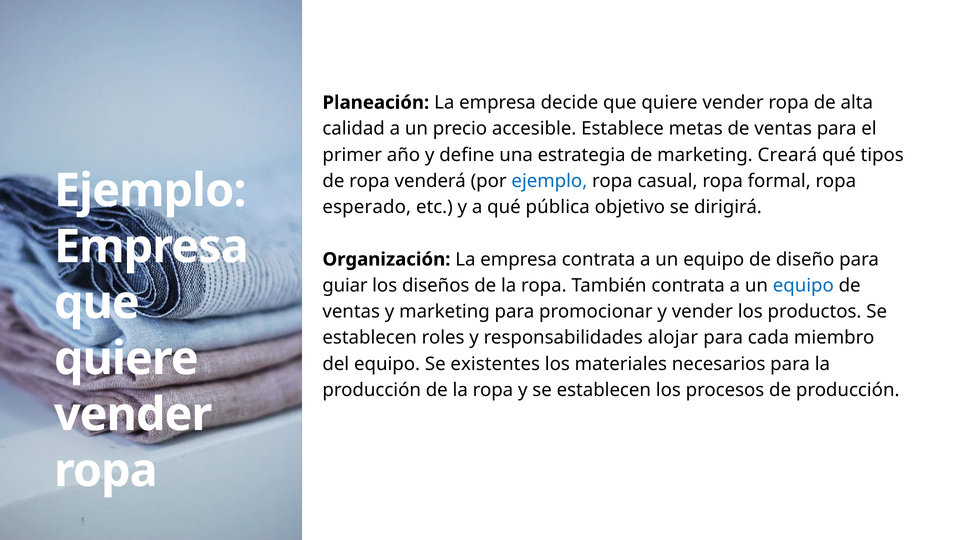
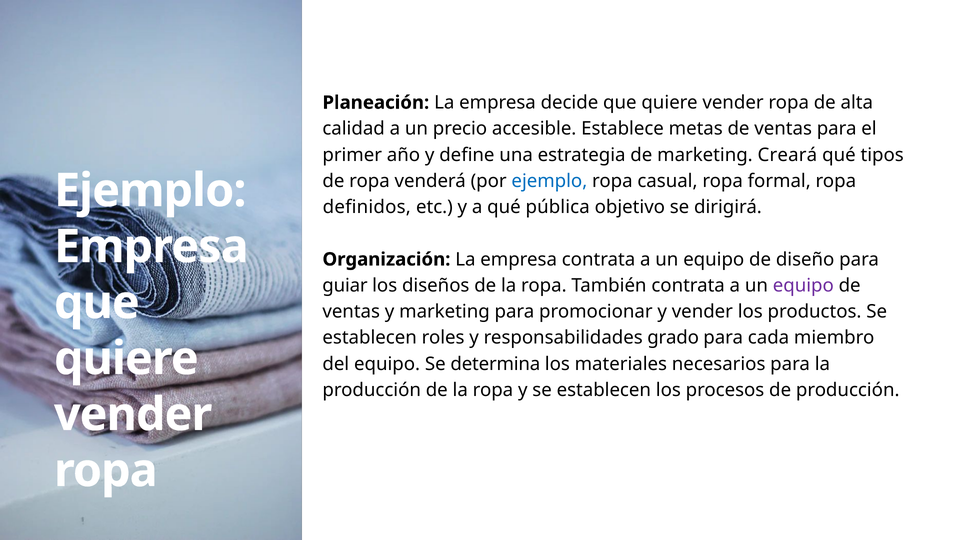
esperado: esperado -> definidos
equipo at (803, 286) colour: blue -> purple
alojar: alojar -> grado
existentes: existentes -> determina
